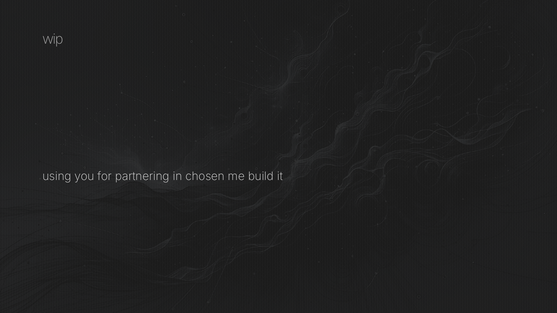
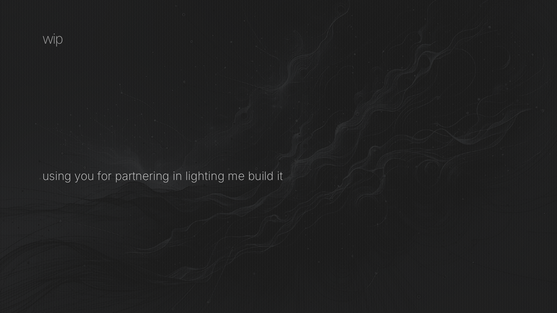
chosen: chosen -> lighting
